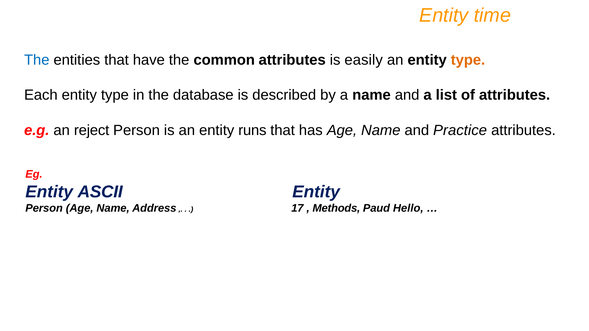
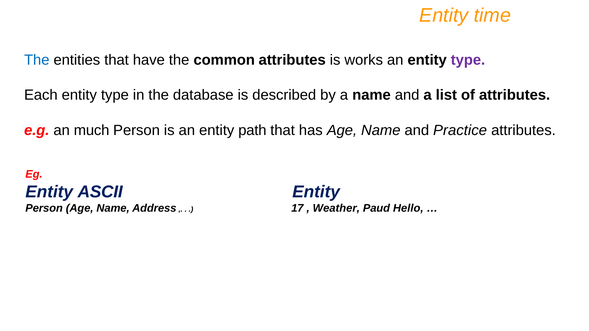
easily: easily -> works
type at (468, 60) colour: orange -> purple
reject: reject -> much
runs: runs -> path
Methods: Methods -> Weather
